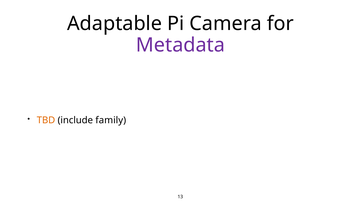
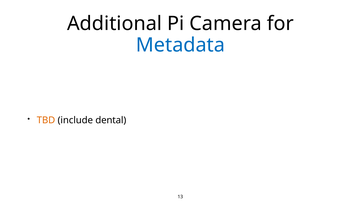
Adaptable: Adaptable -> Additional
Metadata colour: purple -> blue
family: family -> dental
